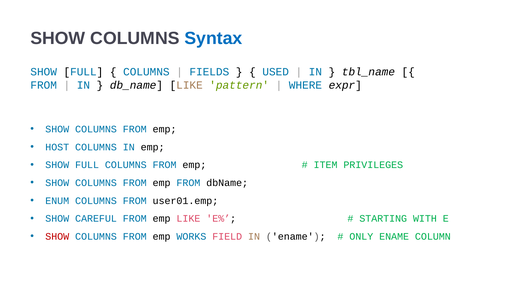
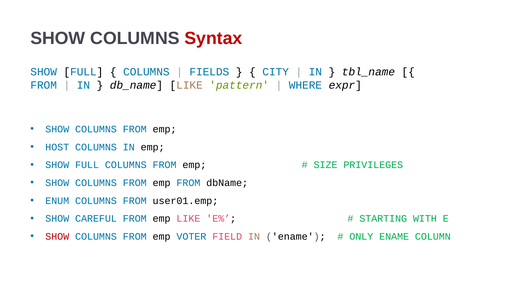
Syntax colour: blue -> red
USED: USED -> CITY
ITEM: ITEM -> SIZE
WORKS: WORKS -> VOTER
